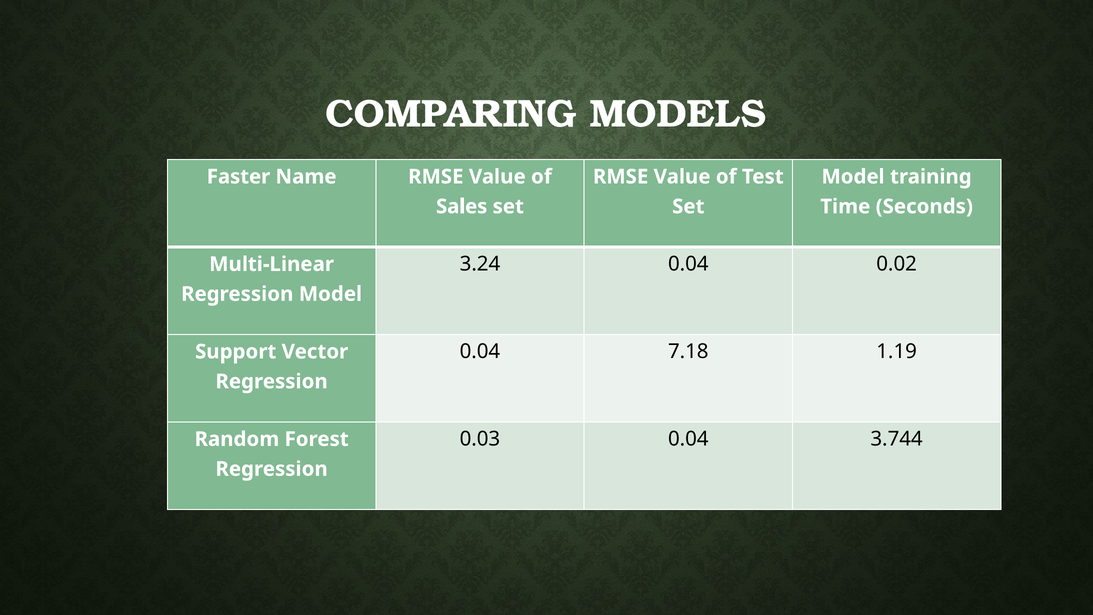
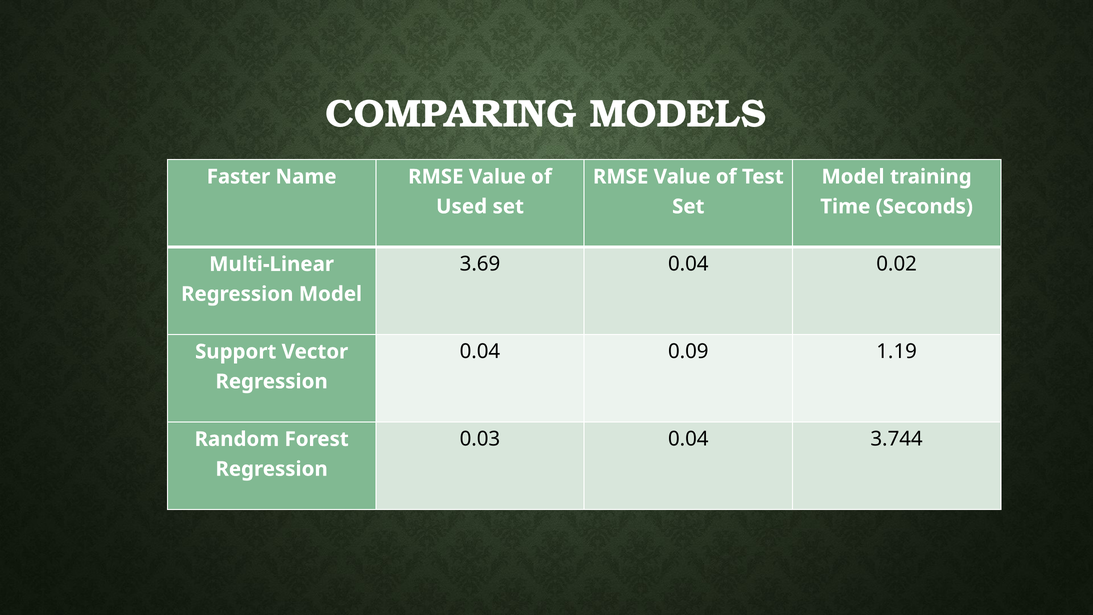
Sales: Sales -> Used
3.24: 3.24 -> 3.69
7.18: 7.18 -> 0.09
